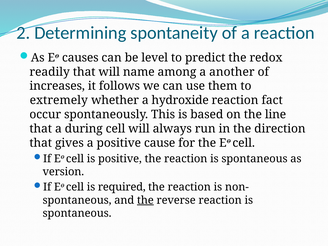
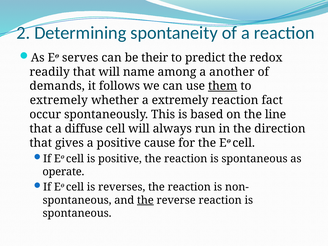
causes: causes -> serves
level: level -> their
increases: increases -> demands
them underline: none -> present
a hydroxide: hydroxide -> extremely
during: during -> diffuse
version: version -> operate
required: required -> reverses
